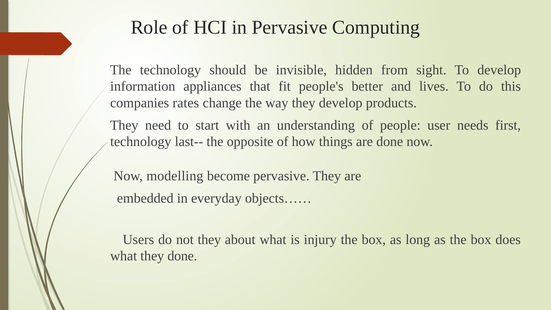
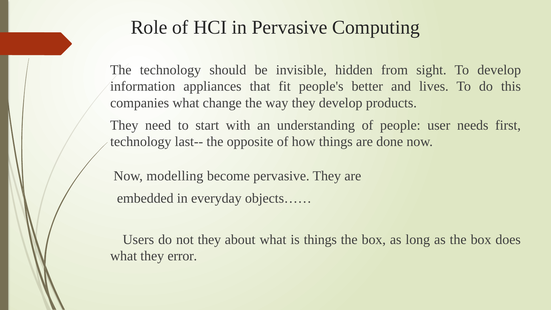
companies rates: rates -> what
is injury: injury -> things
they done: done -> error
